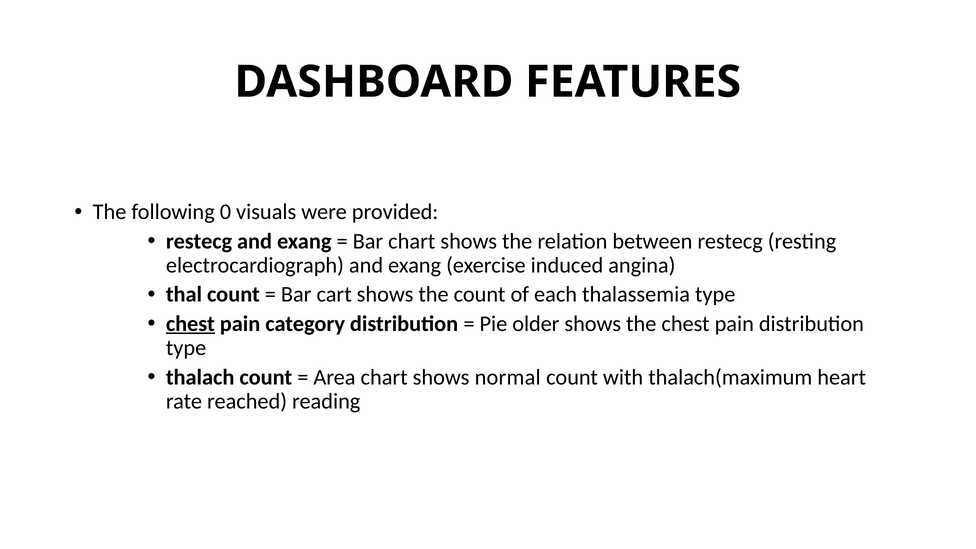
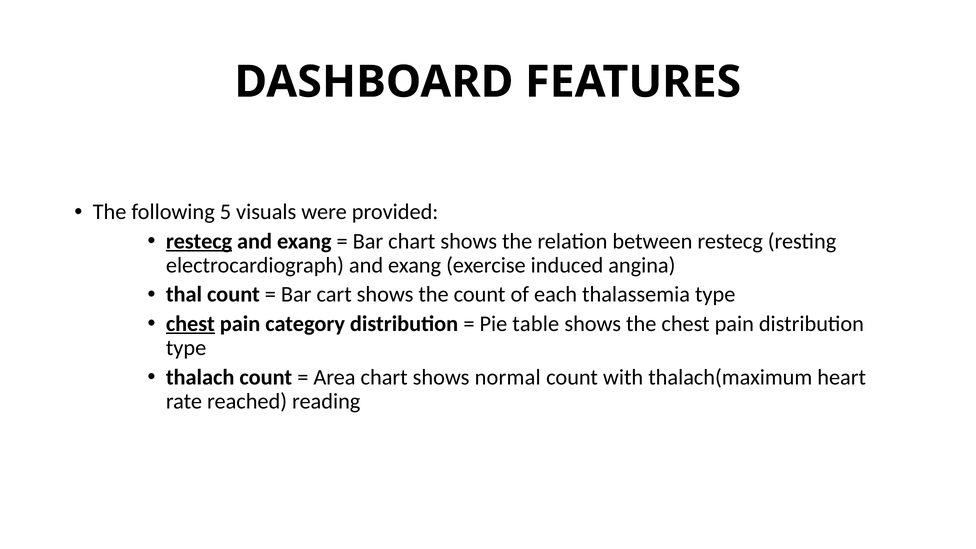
0: 0 -> 5
restecg at (199, 241) underline: none -> present
older: older -> table
